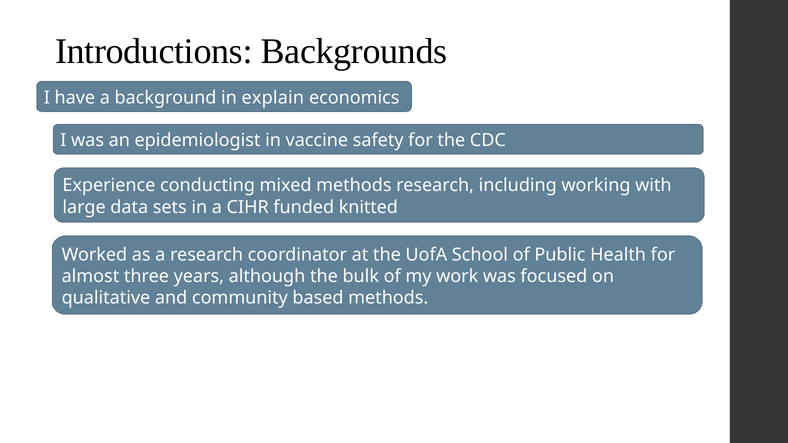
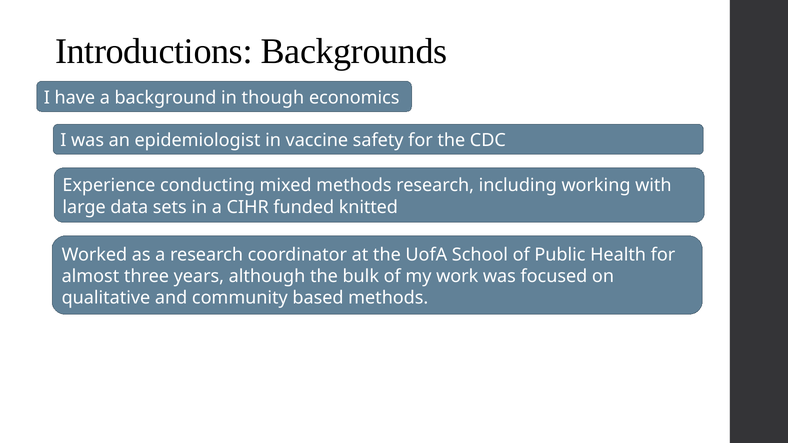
explain: explain -> though
